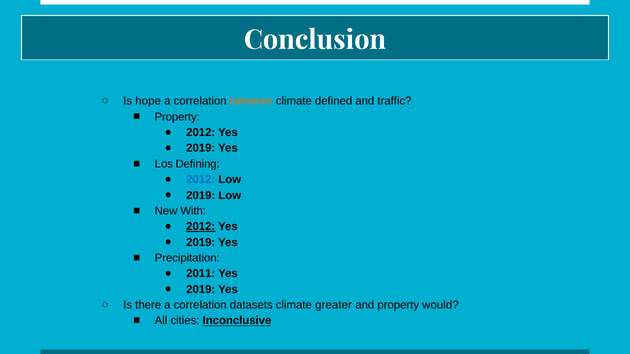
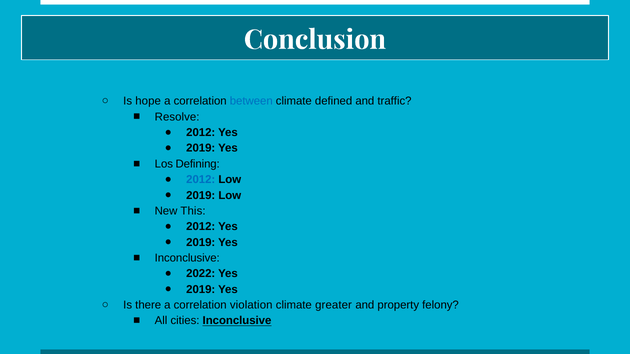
between colour: orange -> blue
Property at (177, 117): Property -> Resolve
With: With -> This
2012 at (201, 227) underline: present -> none
Precipitation at (187, 258): Precipitation -> Inconclusive
2011: 2011 -> 2022
datasets: datasets -> violation
would: would -> felony
